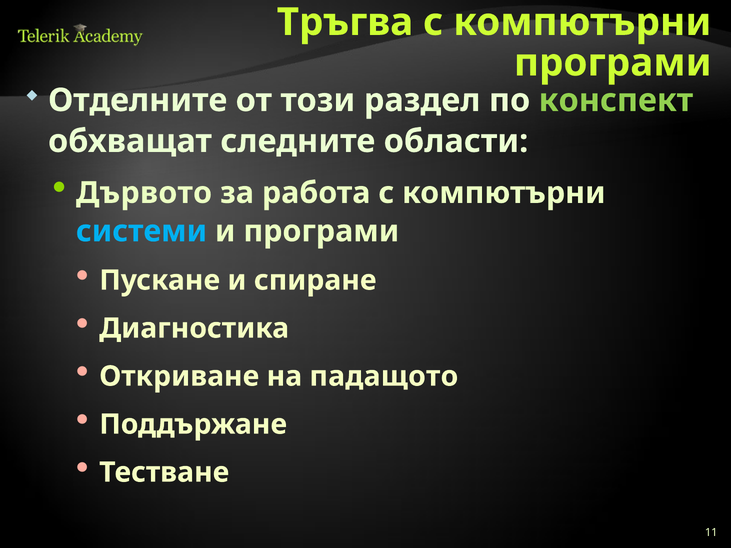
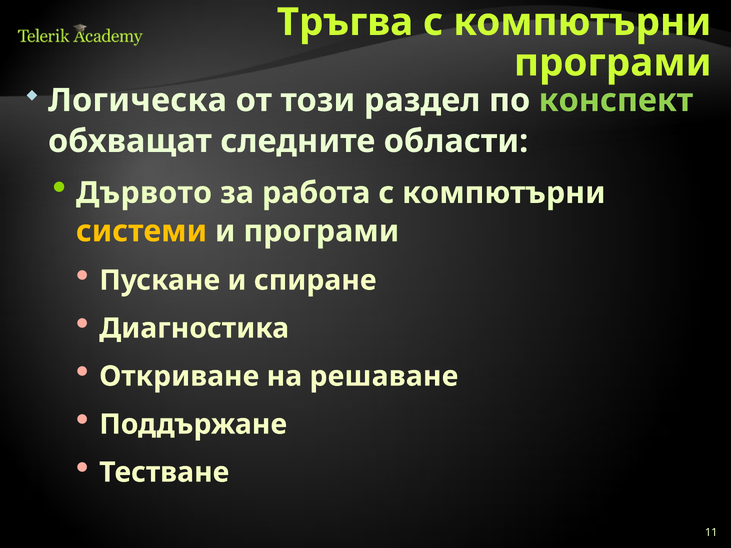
Отделните: Отделните -> Логическа
системи colour: light blue -> yellow
падащото: падащото -> решаване
